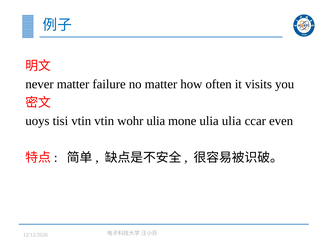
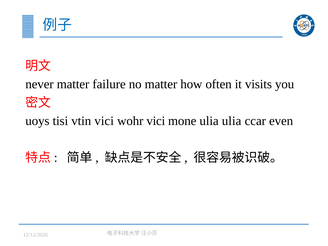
vtin vtin: vtin -> vici
wohr ulia: ulia -> vici
